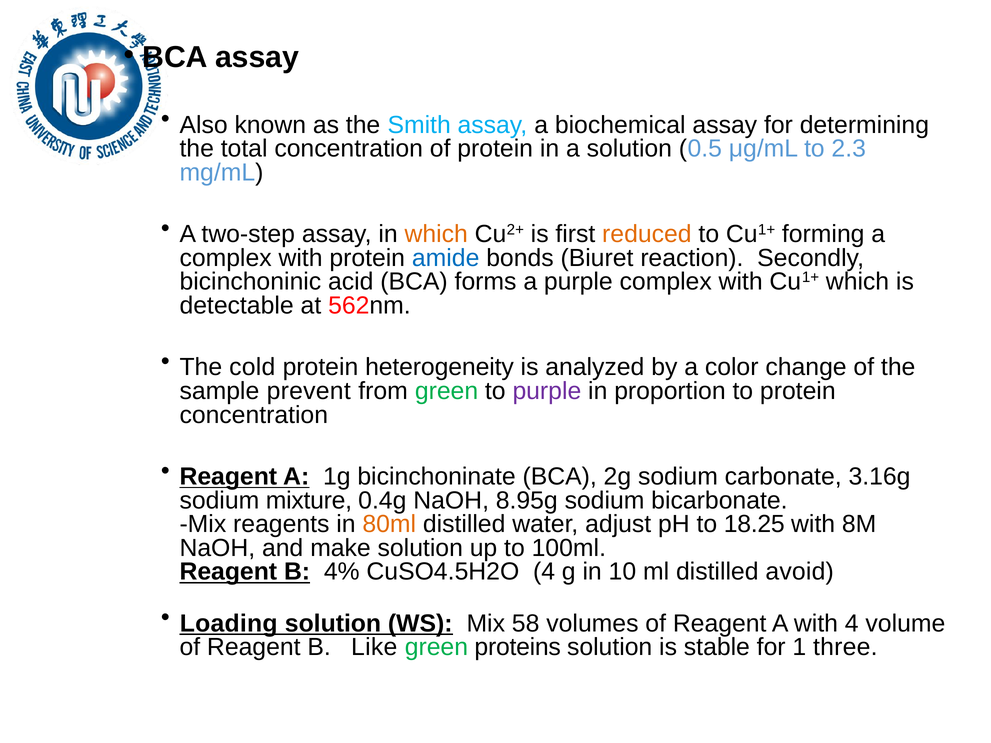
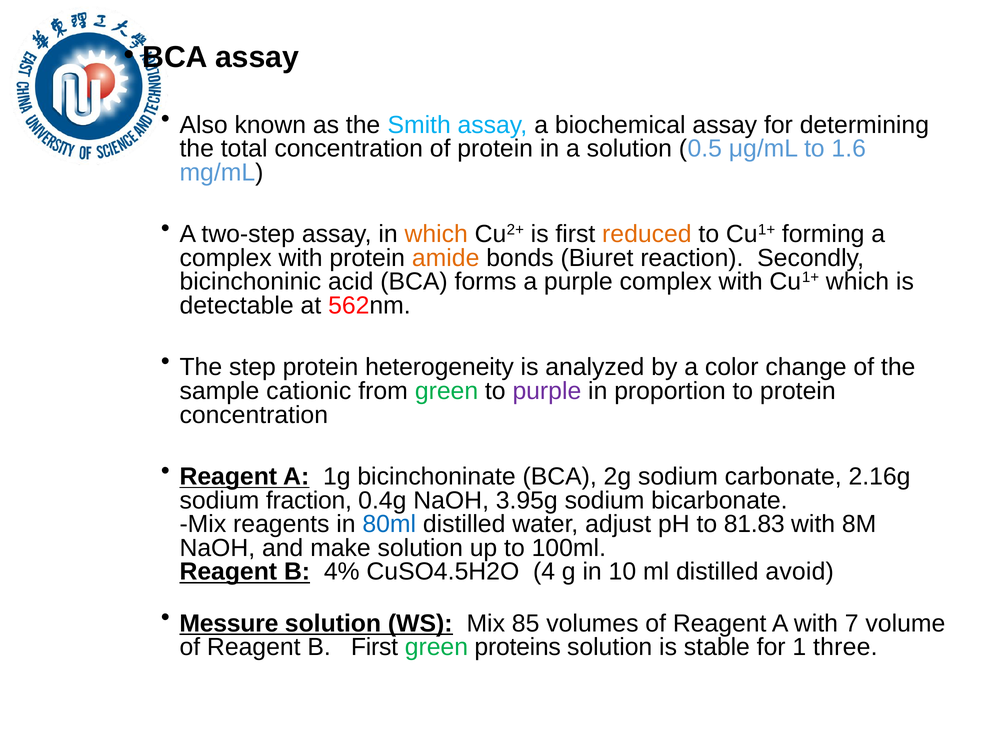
2.3: 2.3 -> 1.6
amide colour: blue -> orange
cold: cold -> step
prevent: prevent -> cationic
3.16g: 3.16g -> 2.16g
mixture: mixture -> fraction
8.95g: 8.95g -> 3.95g
80ml colour: orange -> blue
18.25: 18.25 -> 81.83
Loading: Loading -> Messure
58: 58 -> 85
with 4: 4 -> 7
B Like: Like -> First
